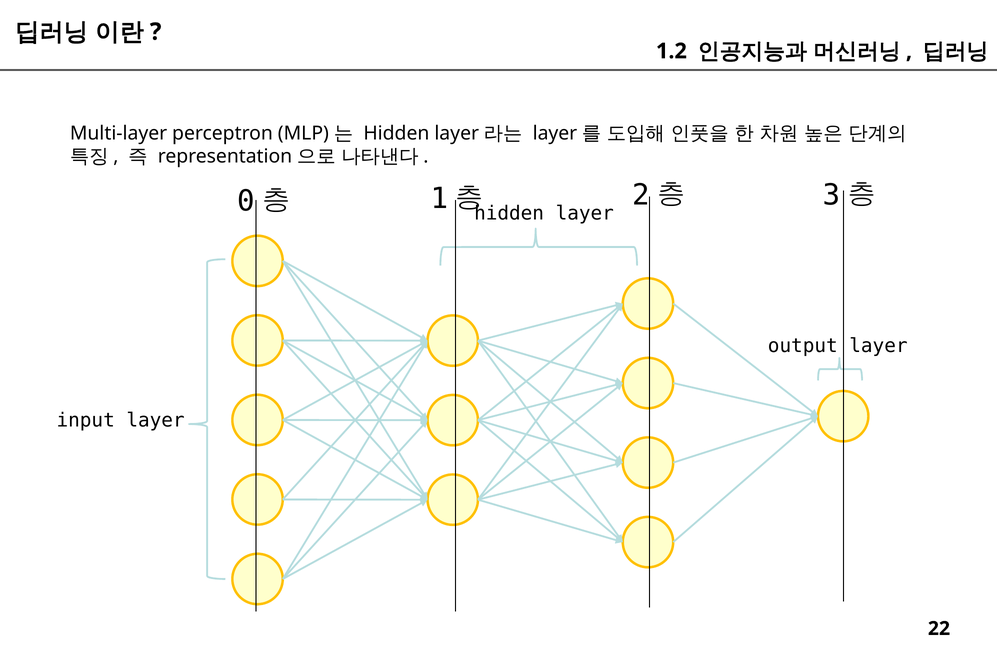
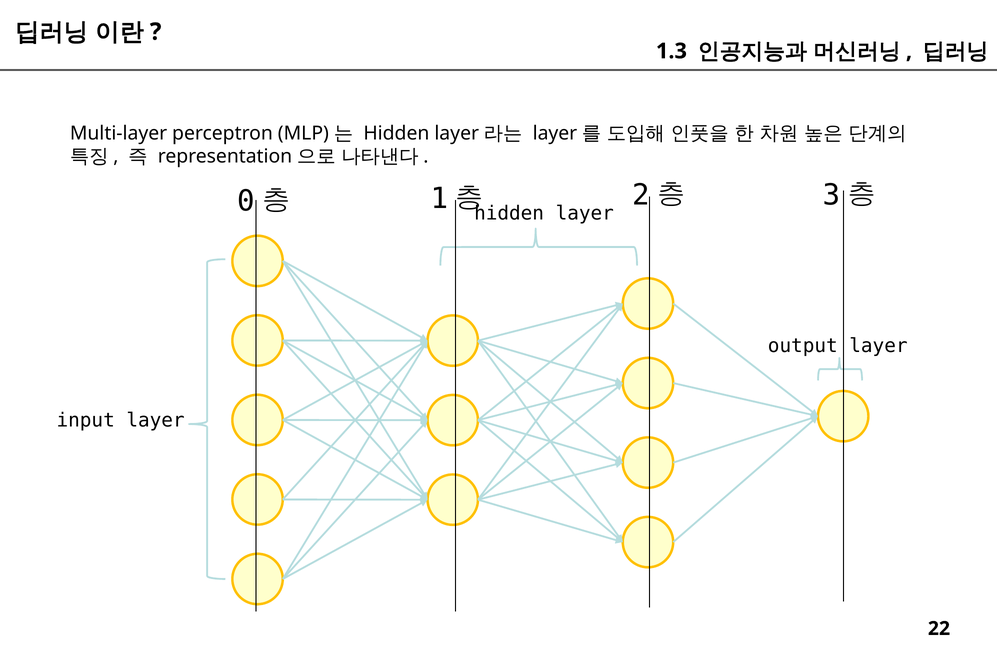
1.2: 1.2 -> 1.3
